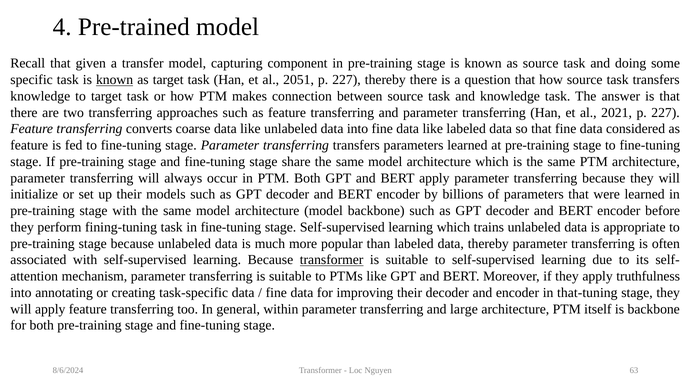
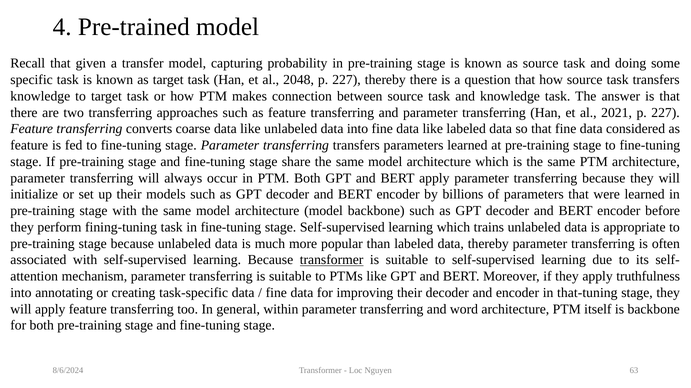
component: component -> probability
known at (115, 80) underline: present -> none
2051: 2051 -> 2048
large: large -> word
